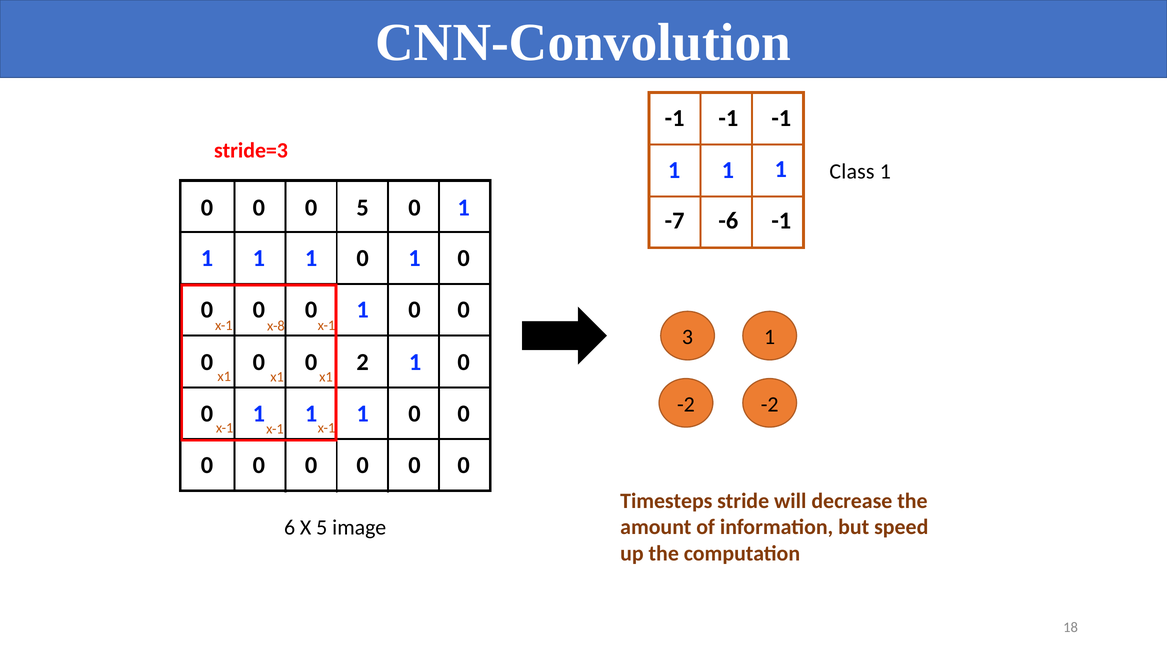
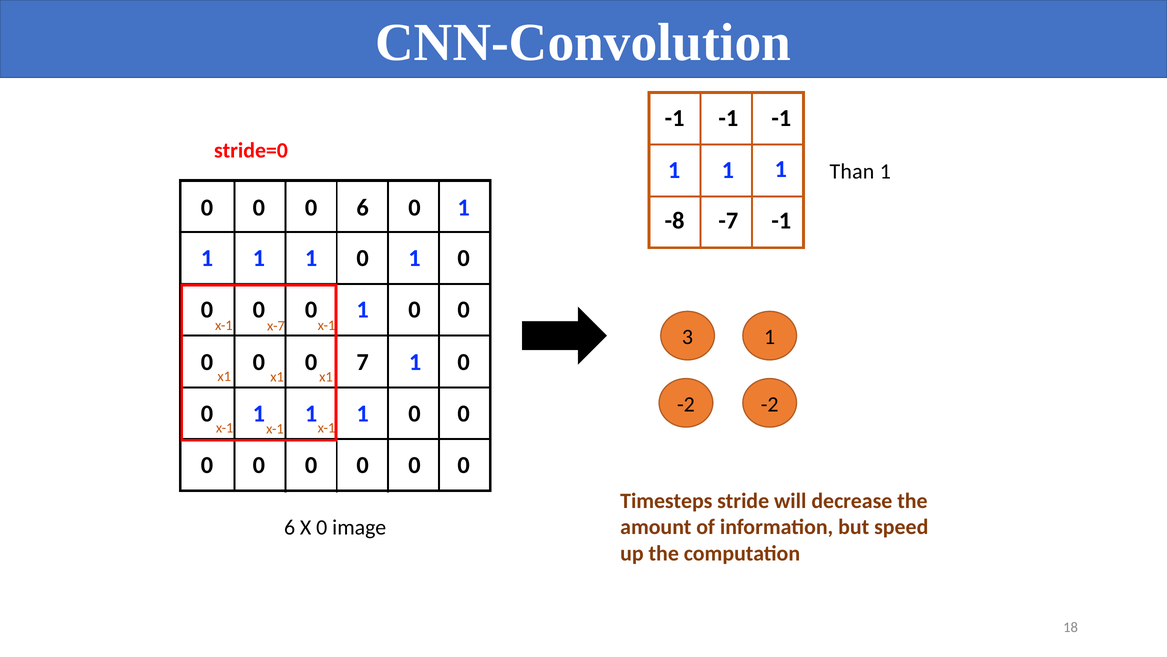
stride=3: stride=3 -> stride=0
Class: Class -> Than
0 5: 5 -> 6
-7: -7 -> -8
-6: -6 -> -7
x-8: x-8 -> x-7
2: 2 -> 7
X 5: 5 -> 0
